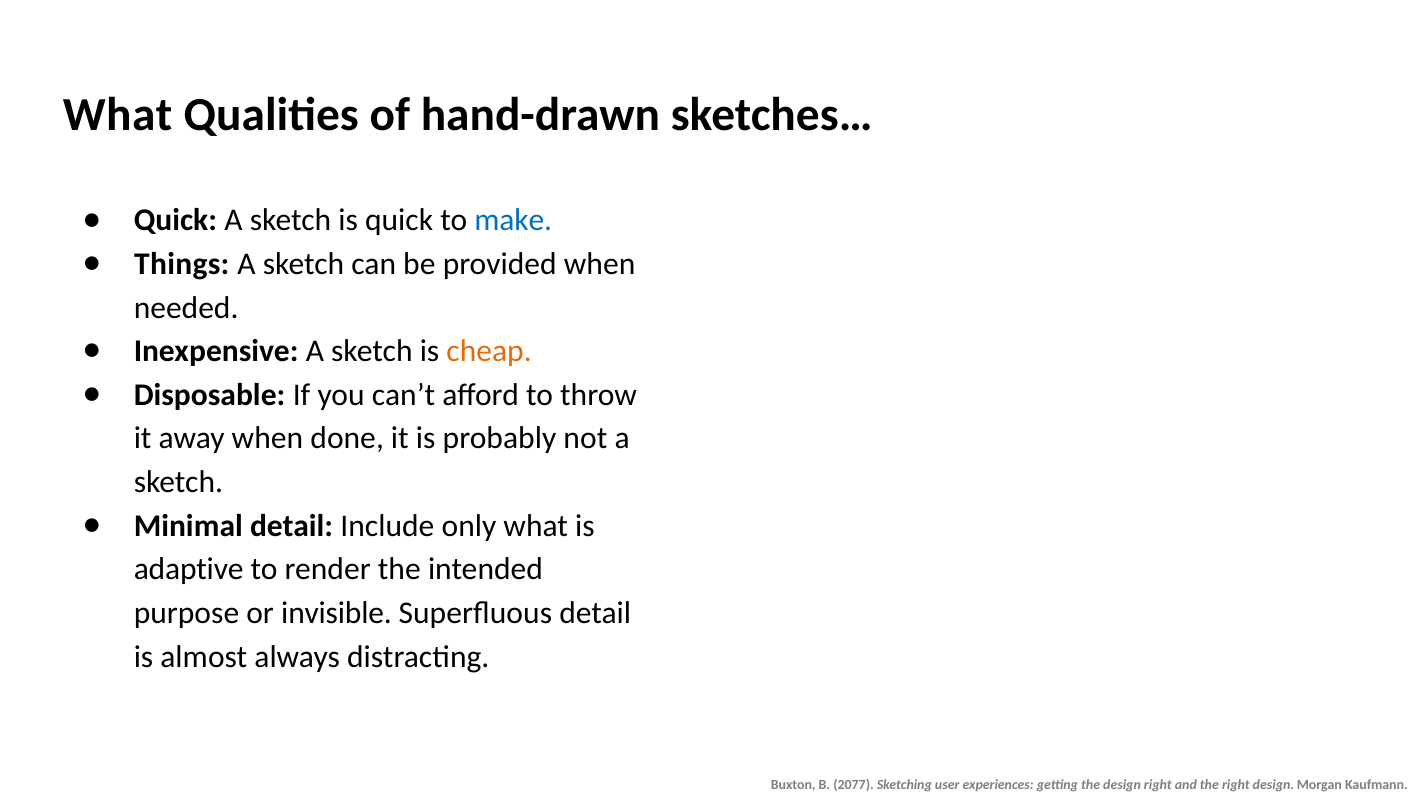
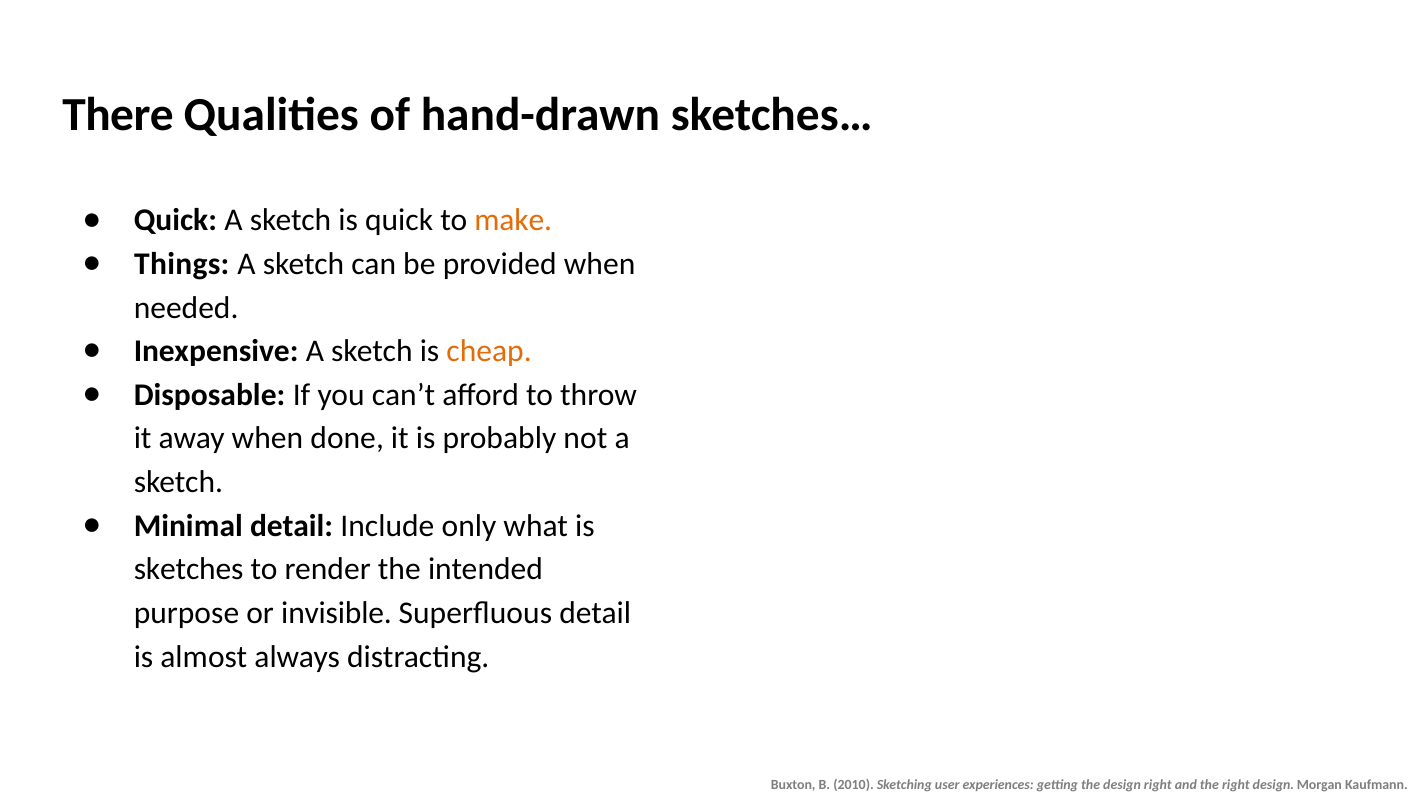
What at (118, 115): What -> There
make colour: blue -> orange
adaptive: adaptive -> sketches
2077: 2077 -> 2010
